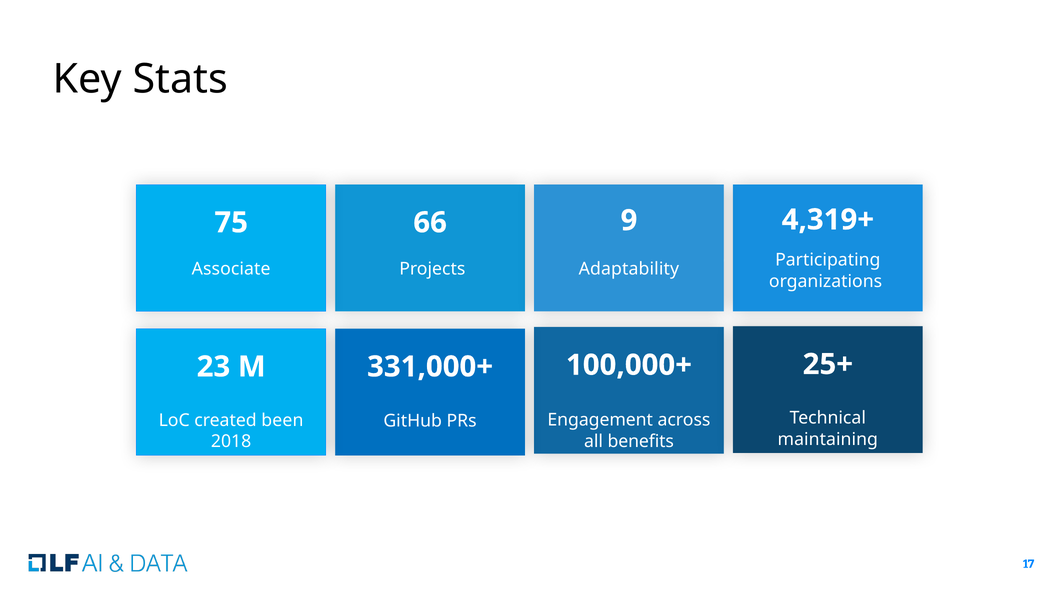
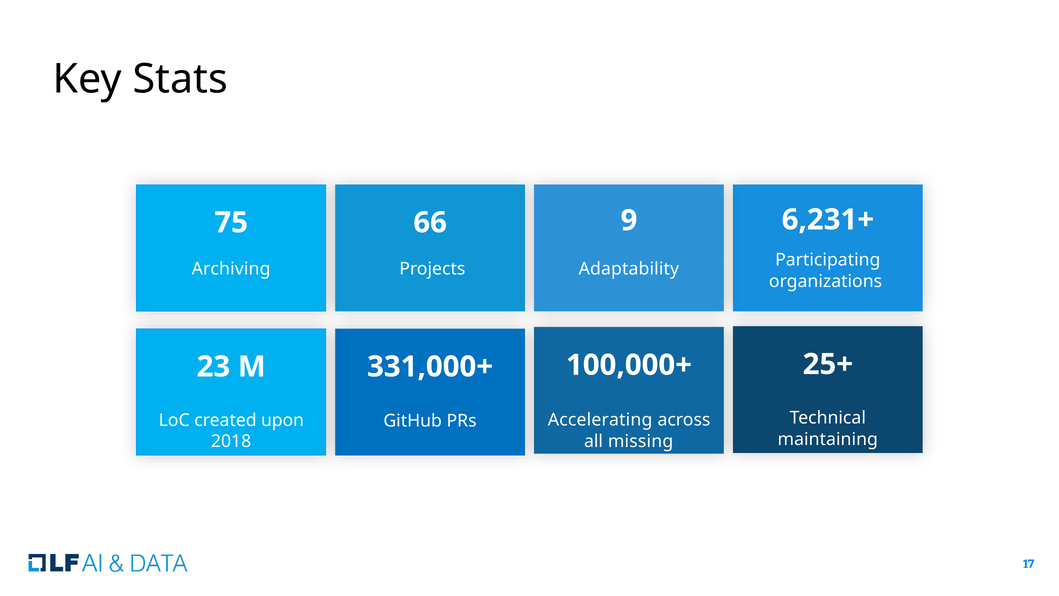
4,319+: 4,319+ -> 6,231+
Associate: Associate -> Archiving
Engagement: Engagement -> Accelerating
been: been -> upon
benefits: benefits -> missing
